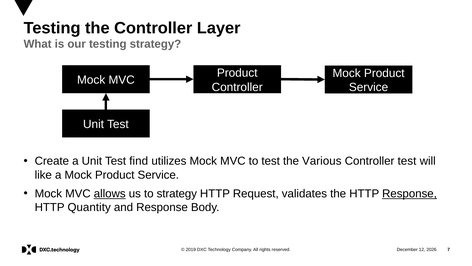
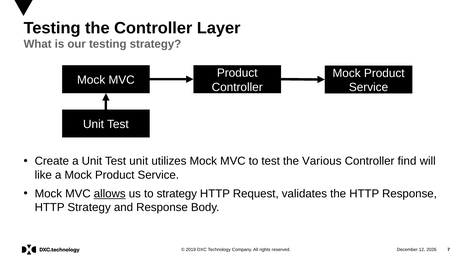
Test find: find -> unit
Controller test: test -> find
Response at (410, 193) underline: present -> none
HTTP Quantity: Quantity -> Strategy
